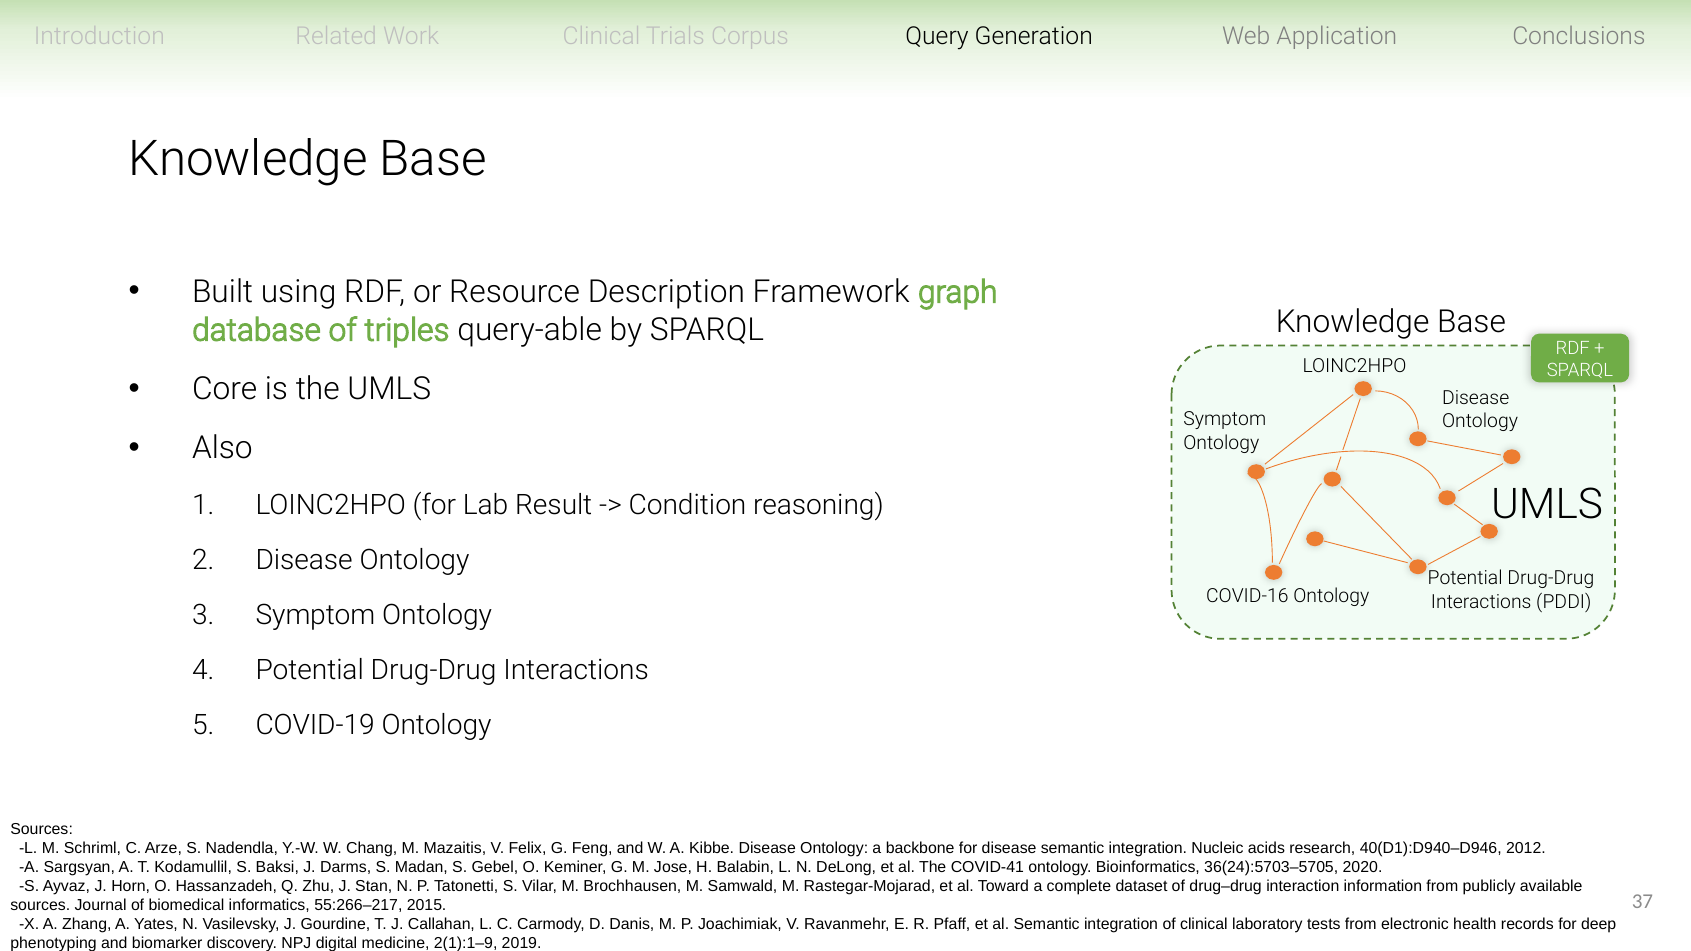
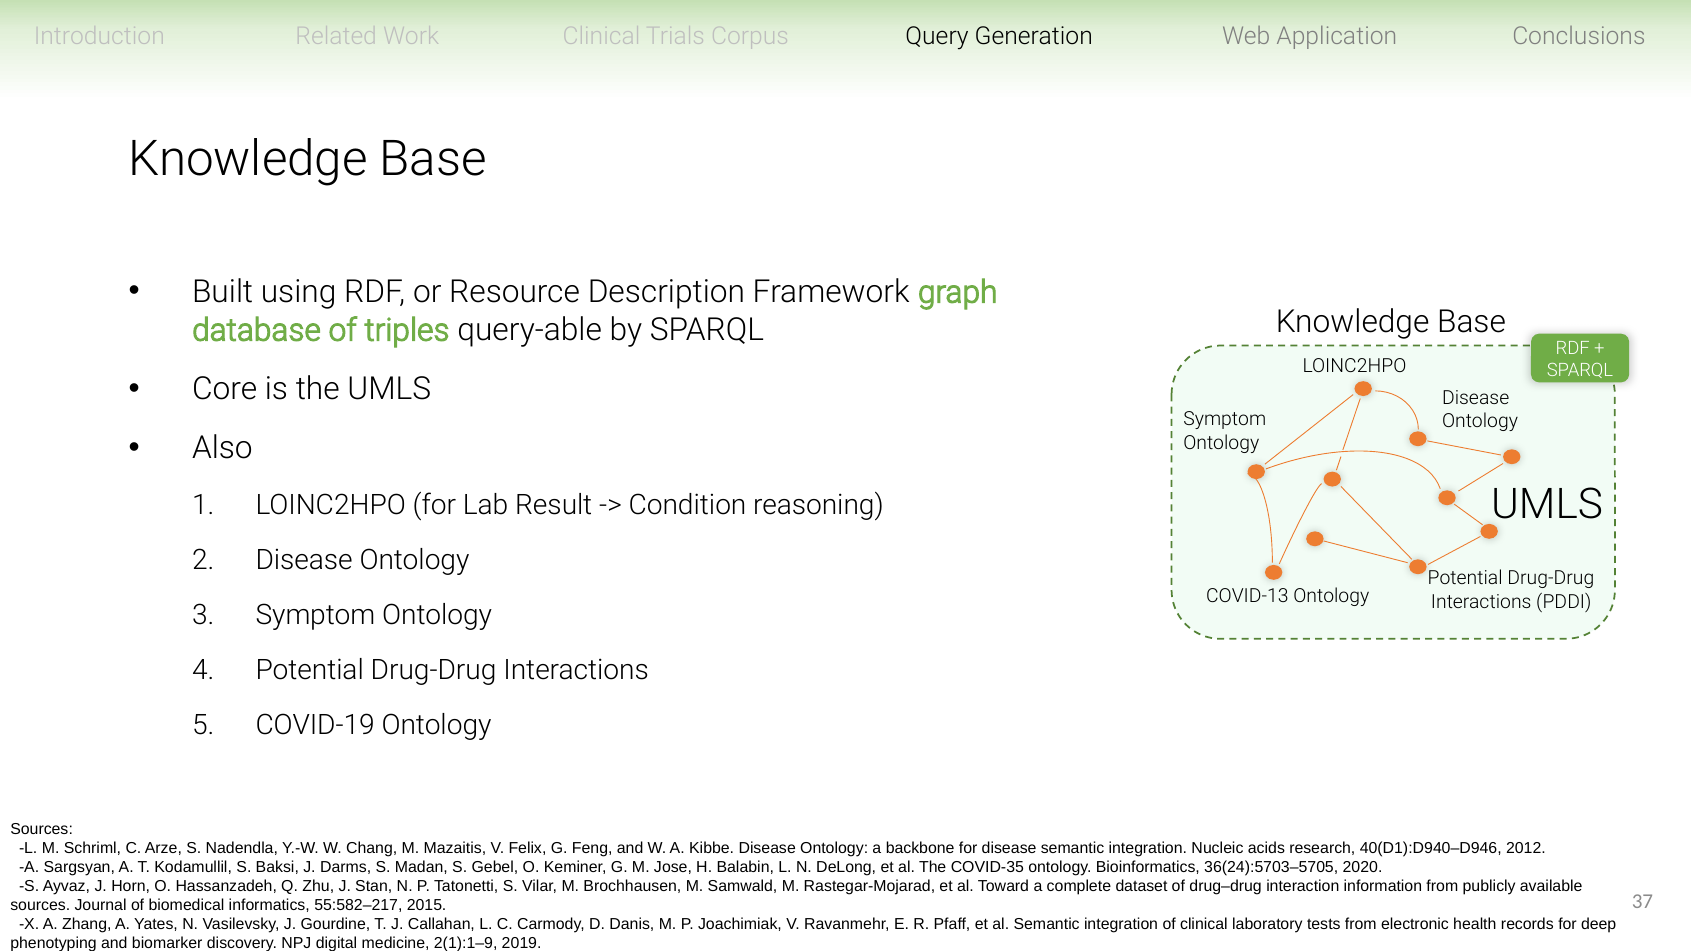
COVID-16: COVID-16 -> COVID-13
COVID-41: COVID-41 -> COVID-35
55:266–217: 55:266–217 -> 55:582–217
